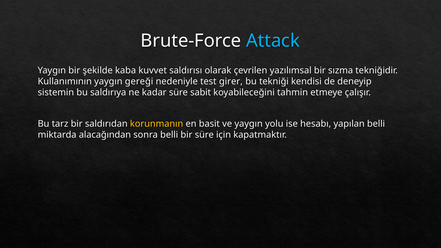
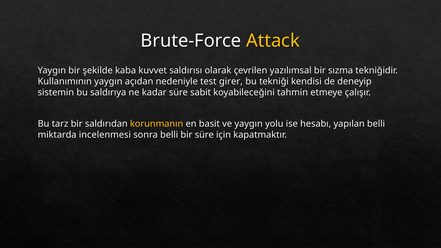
Attack colour: light blue -> yellow
gereği: gereği -> açıdan
alacağından: alacağından -> incelenmesi
